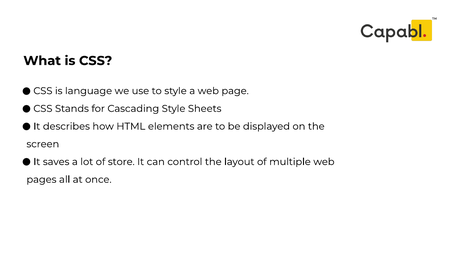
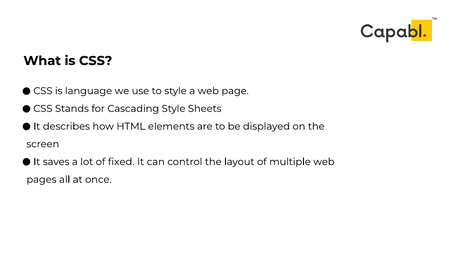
store: store -> fixed
